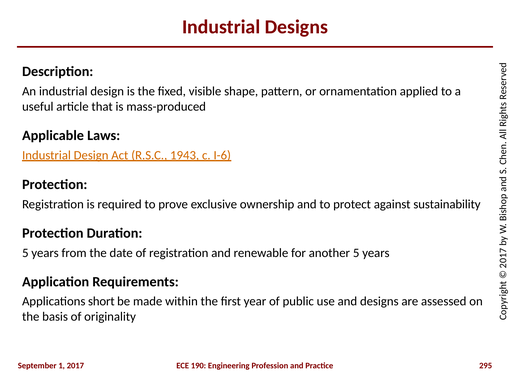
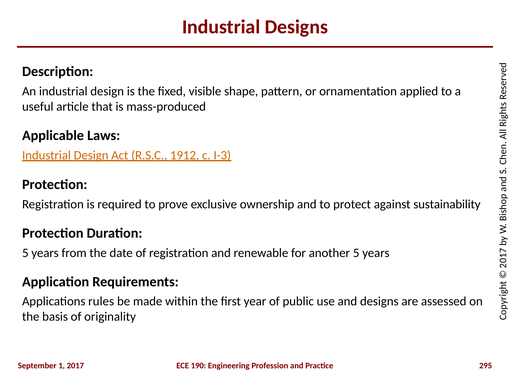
1943: 1943 -> 1912
I-6: I-6 -> I-3
short: short -> rules
